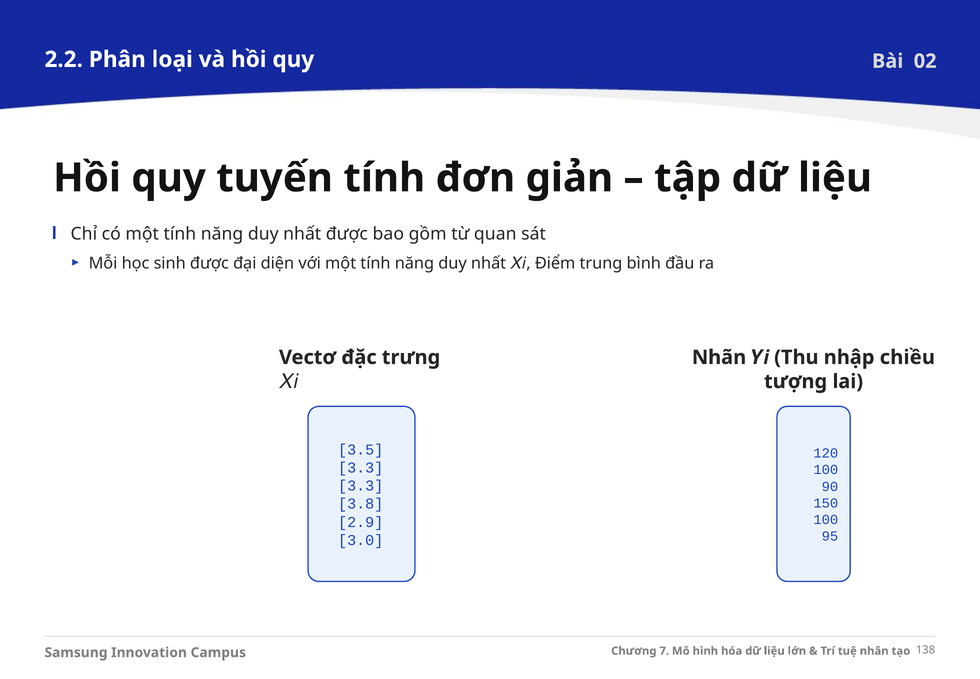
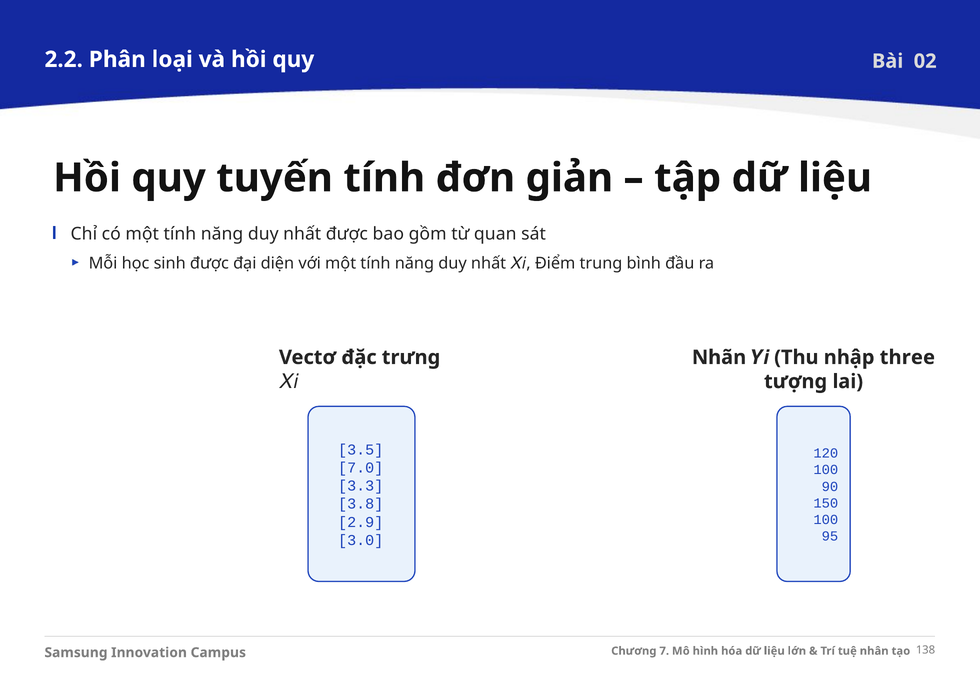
chiều: chiều -> three
3.3 at (361, 467): 3.3 -> 7.0
